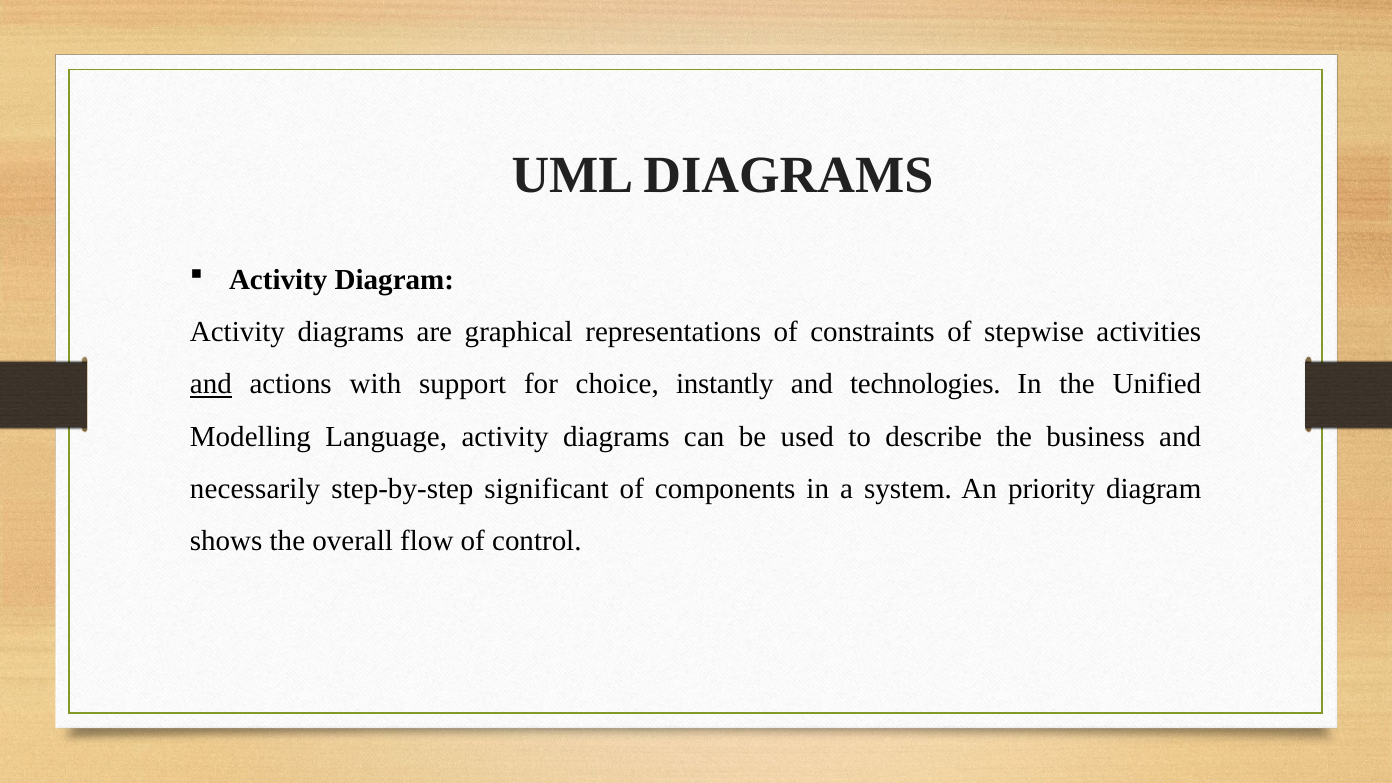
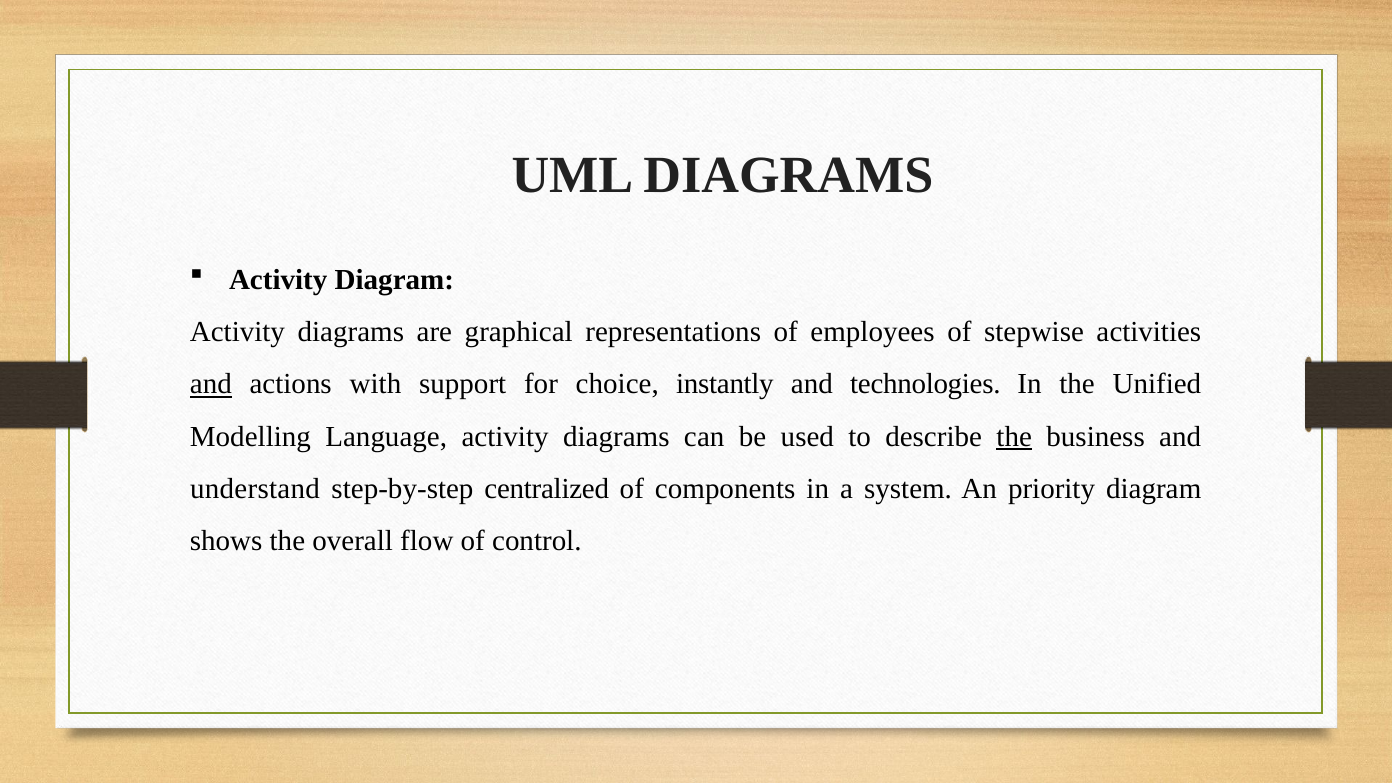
constraints: constraints -> employees
the at (1014, 436) underline: none -> present
necessarily: necessarily -> understand
significant: significant -> centralized
